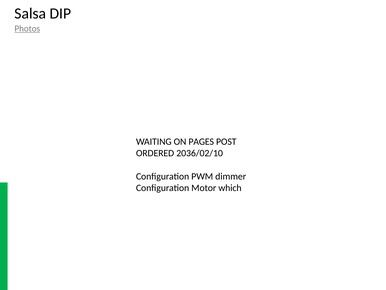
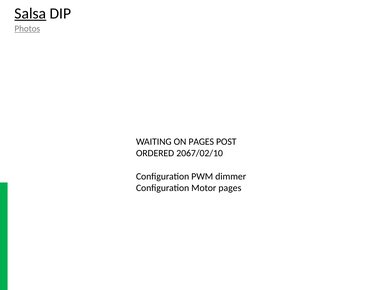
Salsa underline: none -> present
2036/02/10: 2036/02/10 -> 2067/02/10
Motor which: which -> pages
